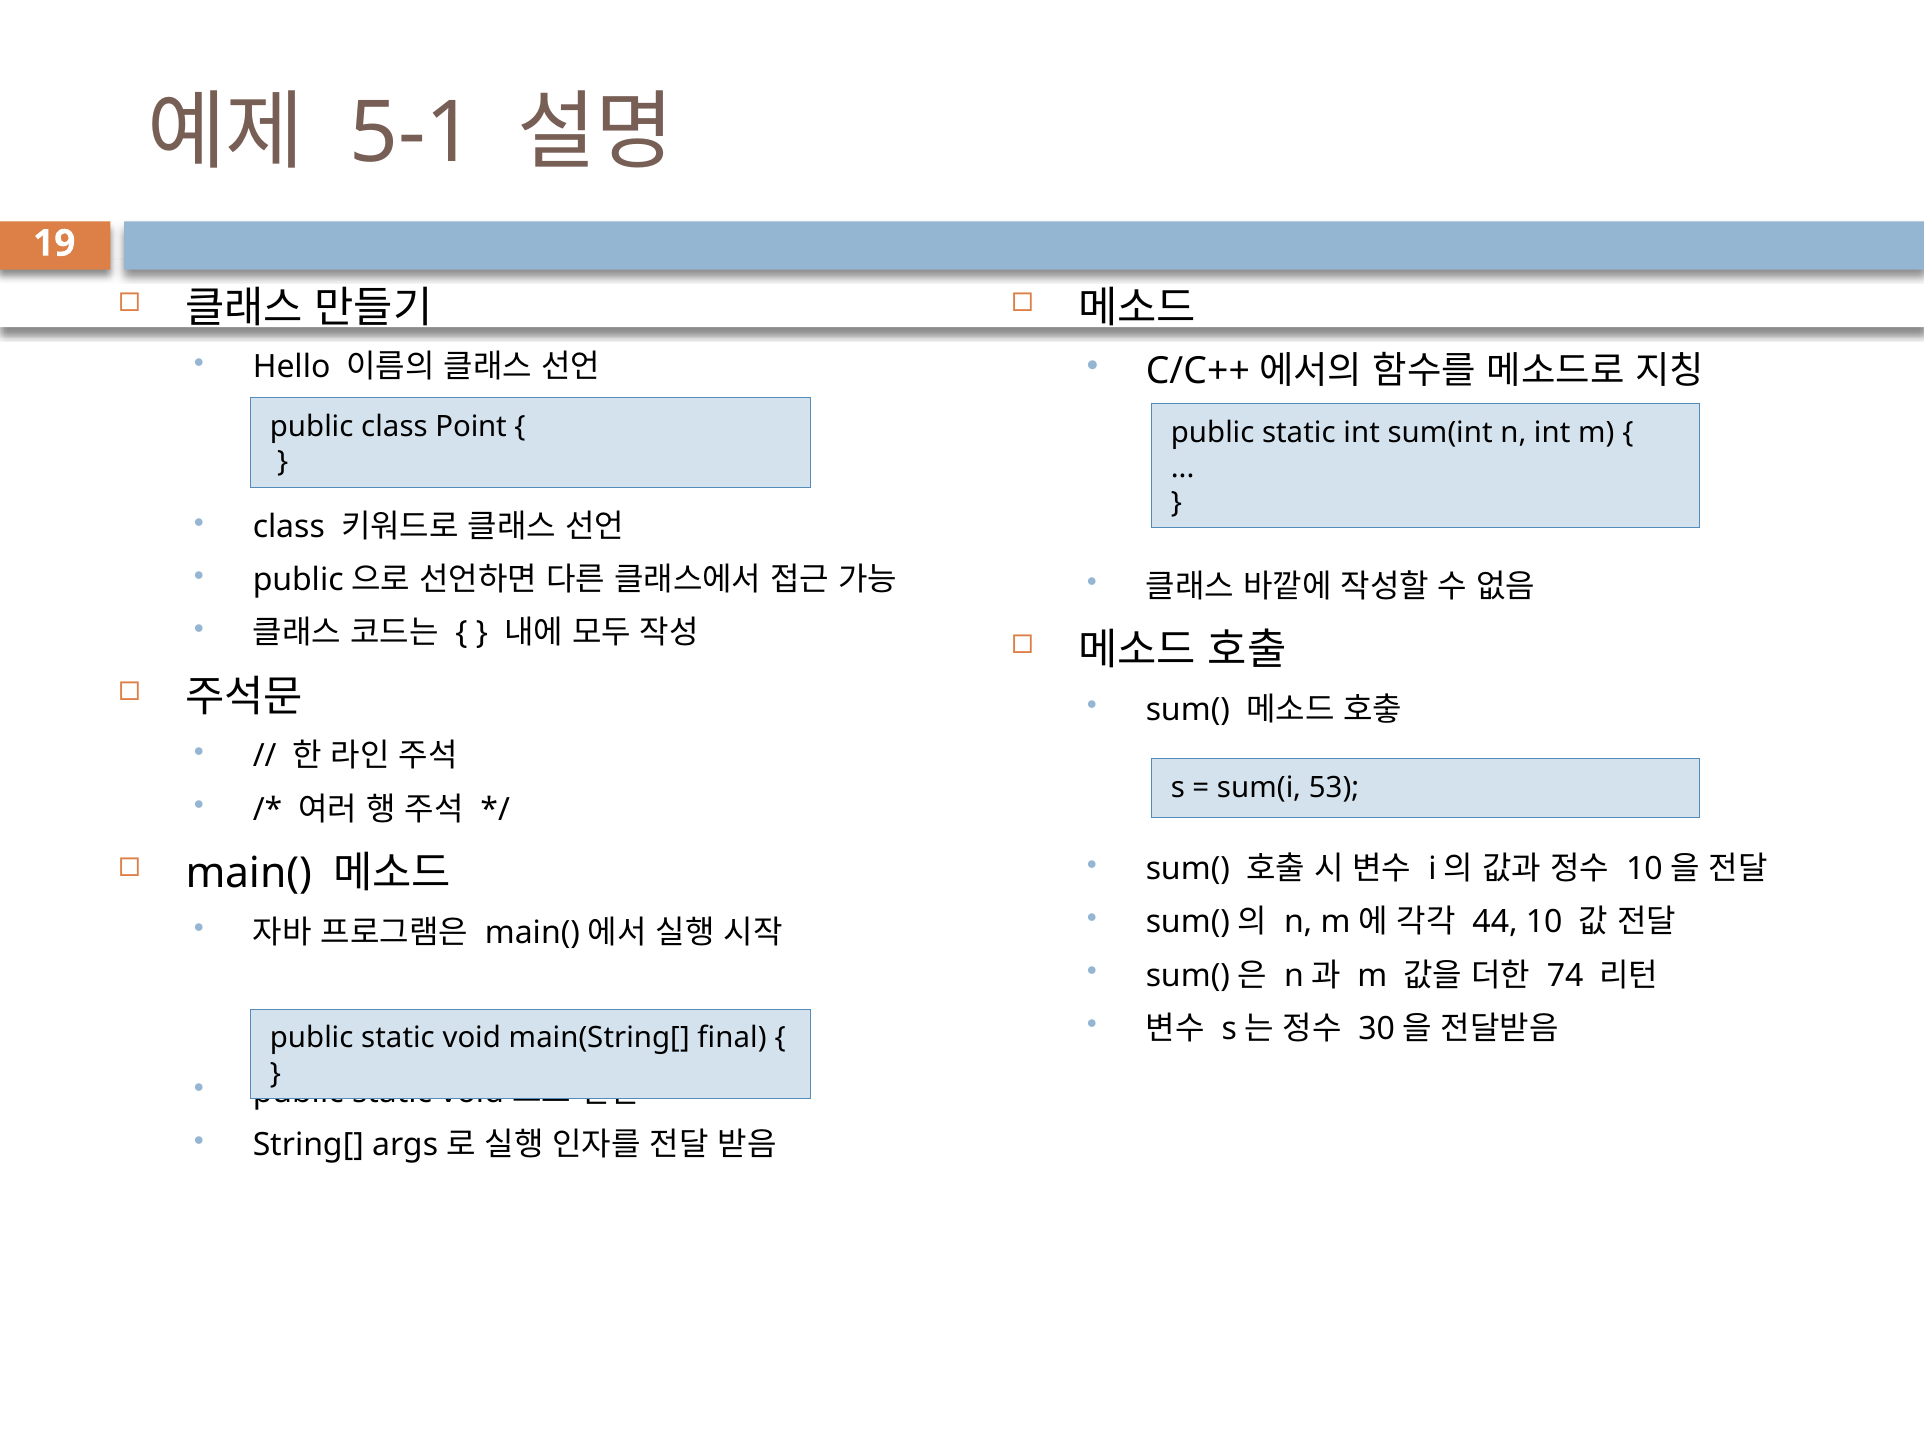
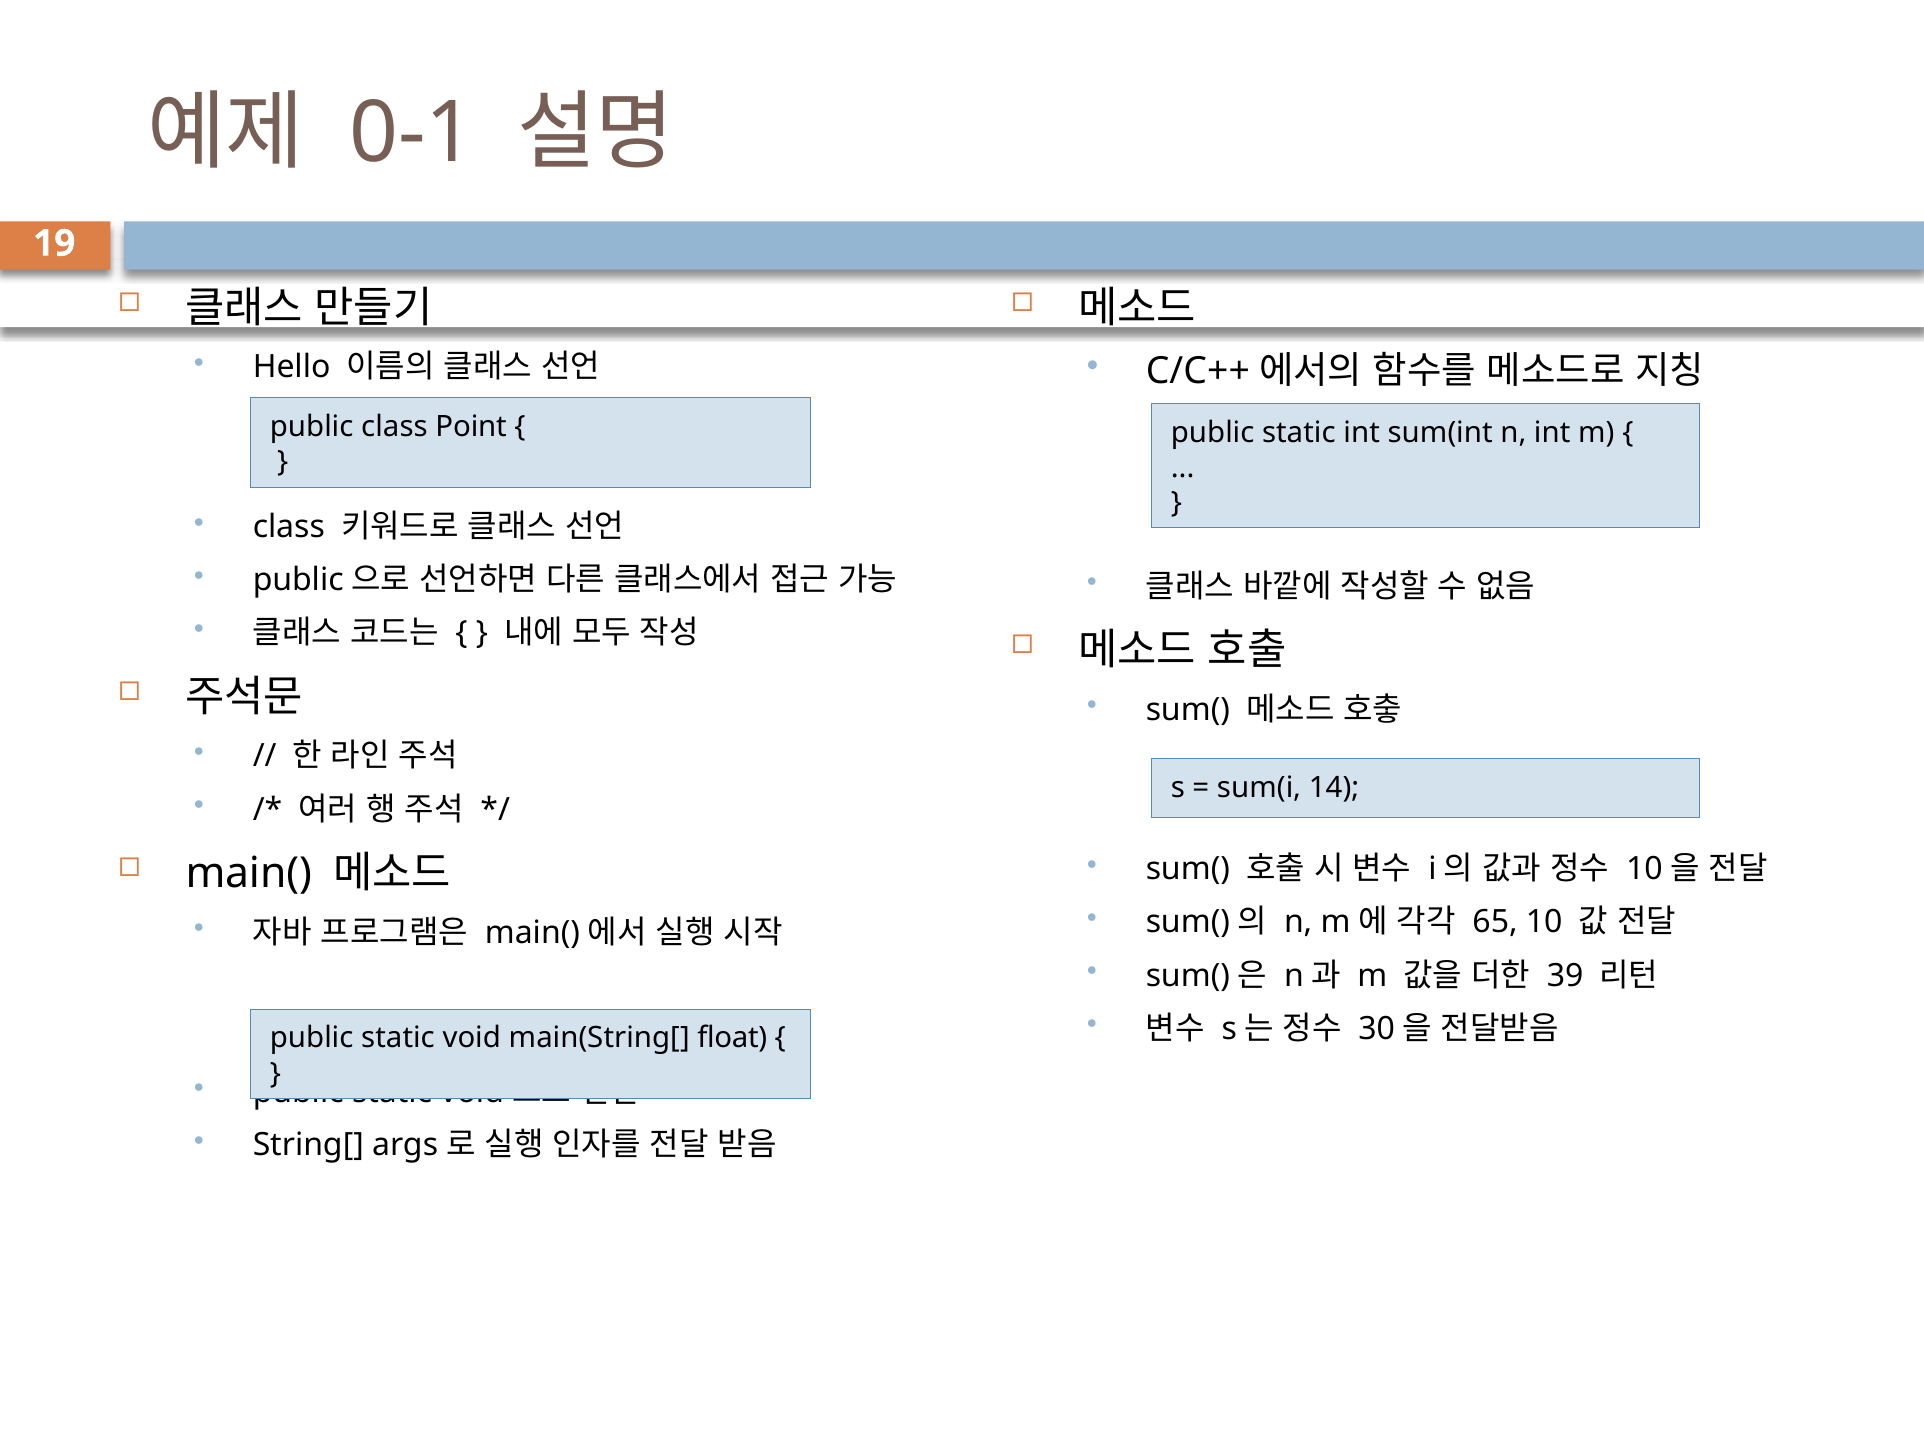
5-1: 5-1 -> 0-1
53: 53 -> 14
44: 44 -> 65
74: 74 -> 39
final: final -> float
